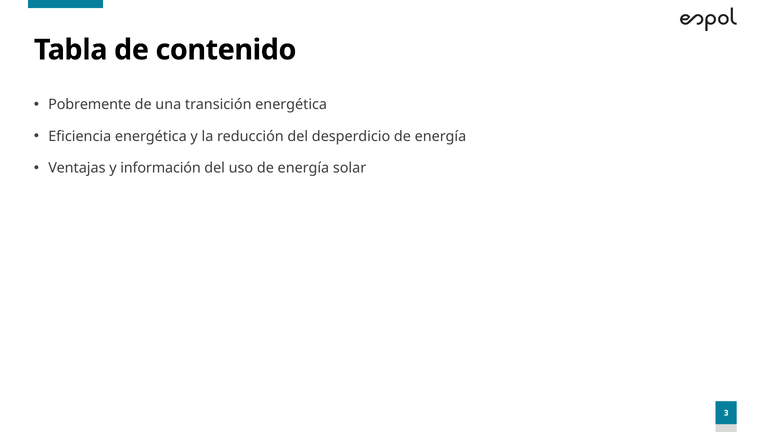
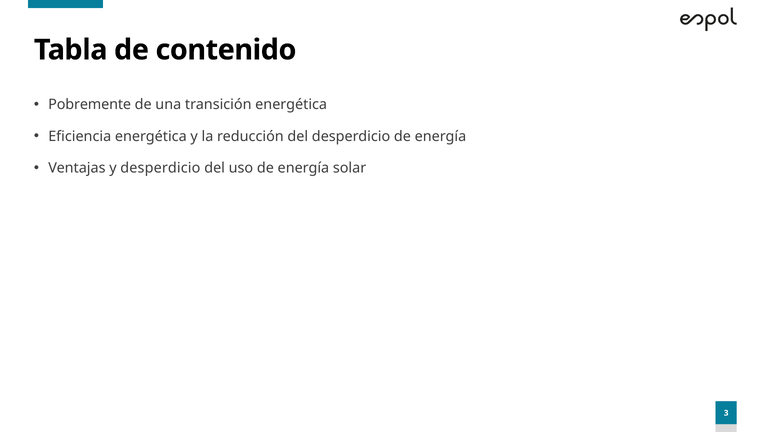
y información: información -> desperdicio
